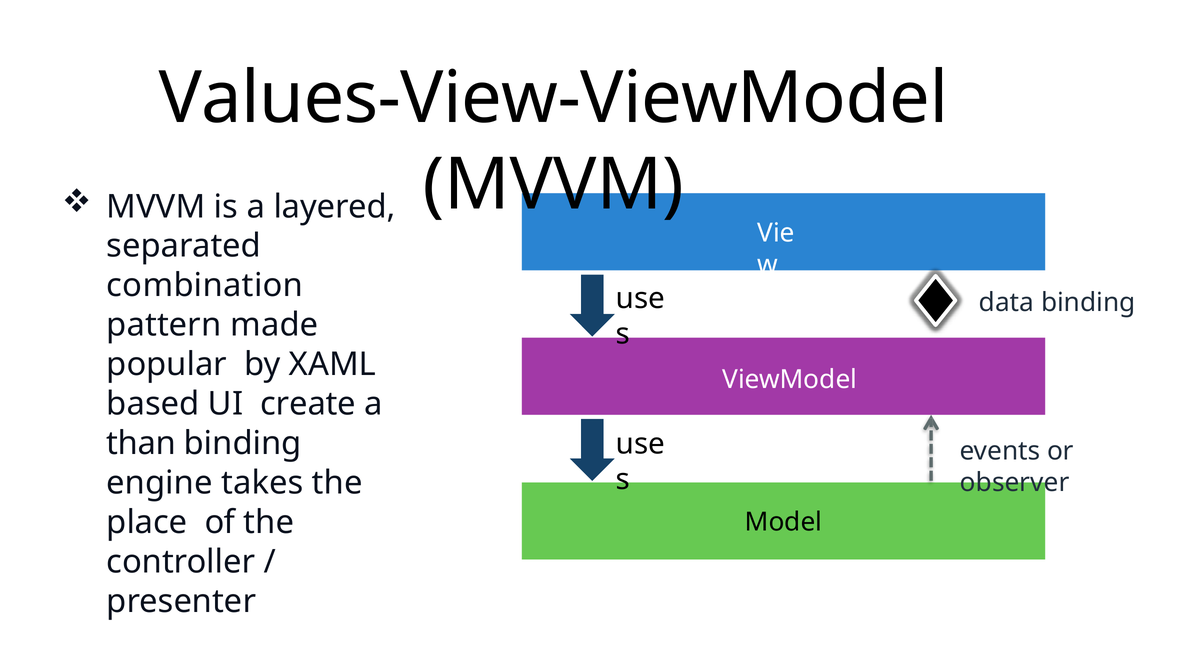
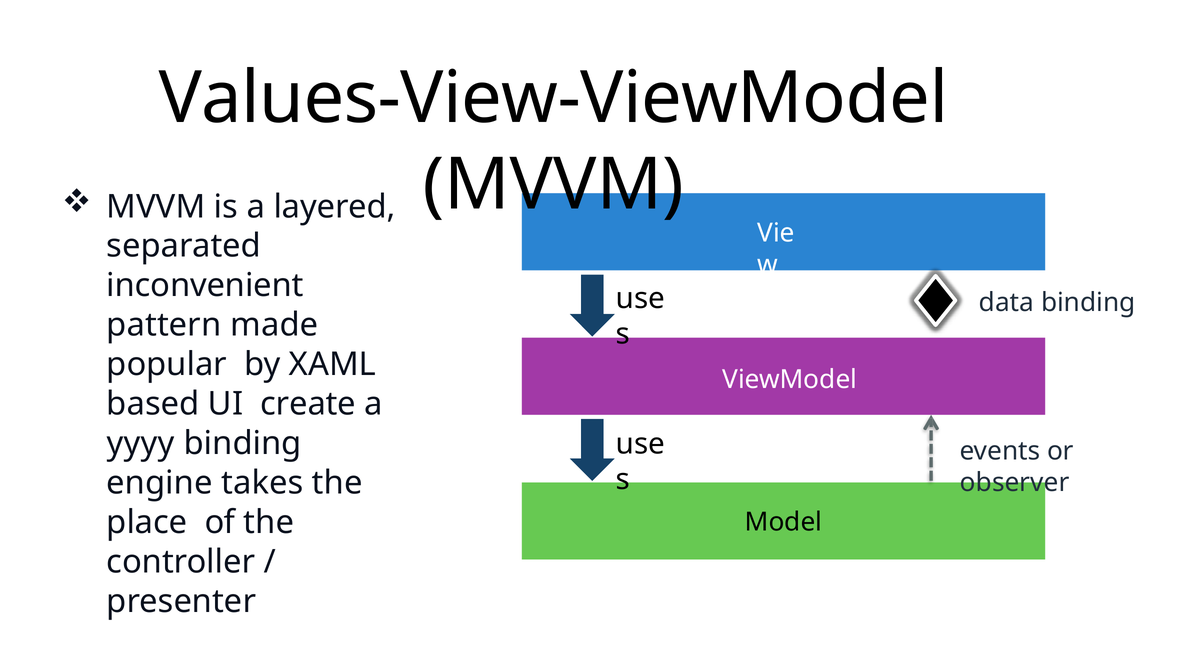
combination: combination -> inconvenient
than: than -> yyyy
